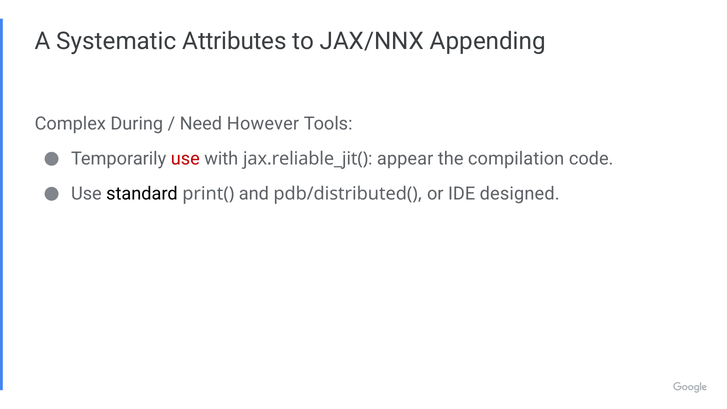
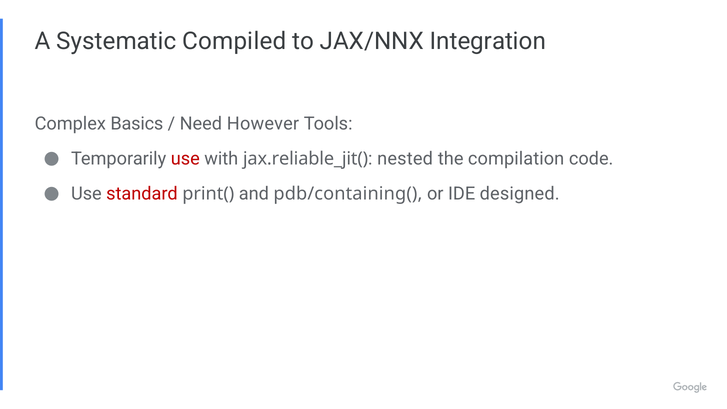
Attributes: Attributes -> Compiled
Appending: Appending -> Integration
During: During -> Basics
appear: appear -> nested
standard colour: black -> red
pdb/distributed(: pdb/distributed( -> pdb/containing(
